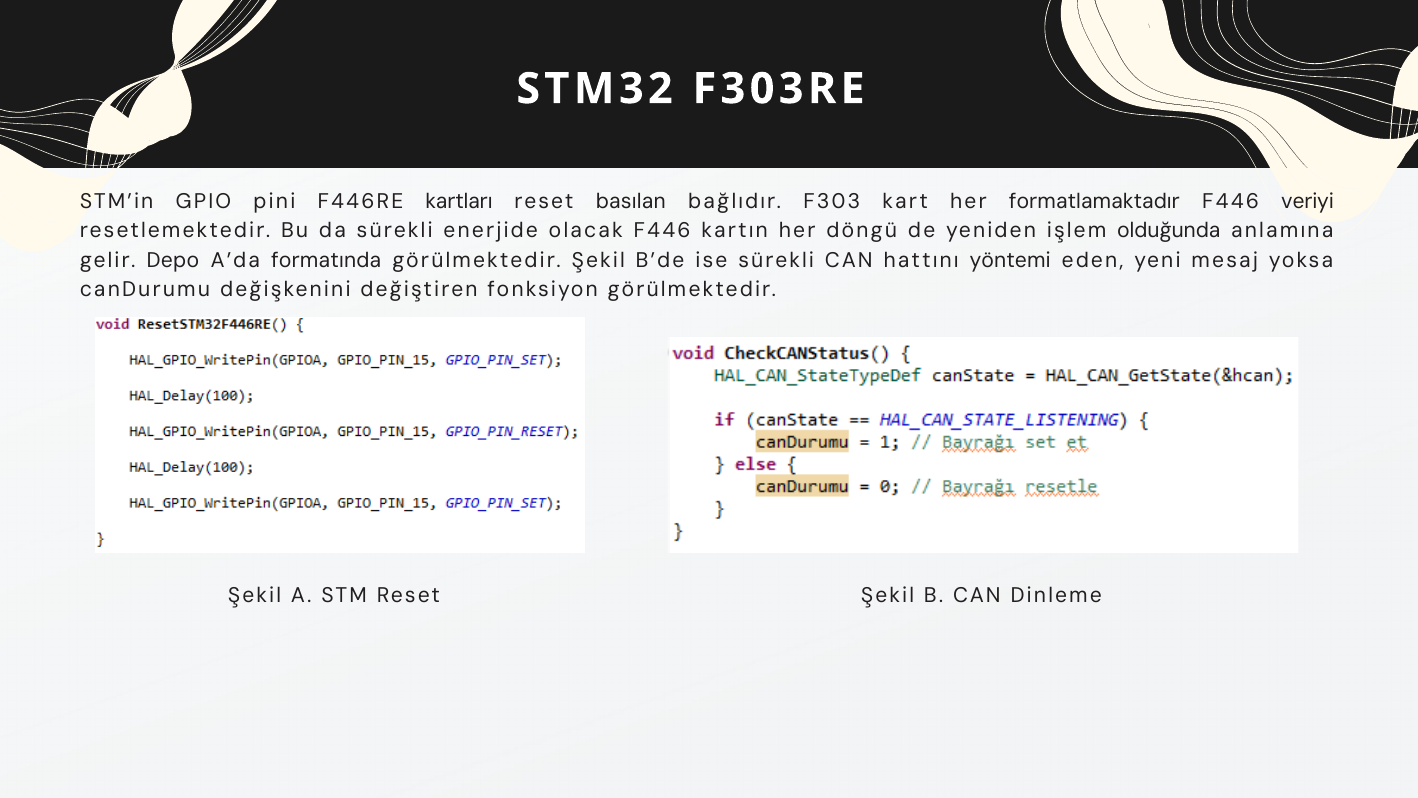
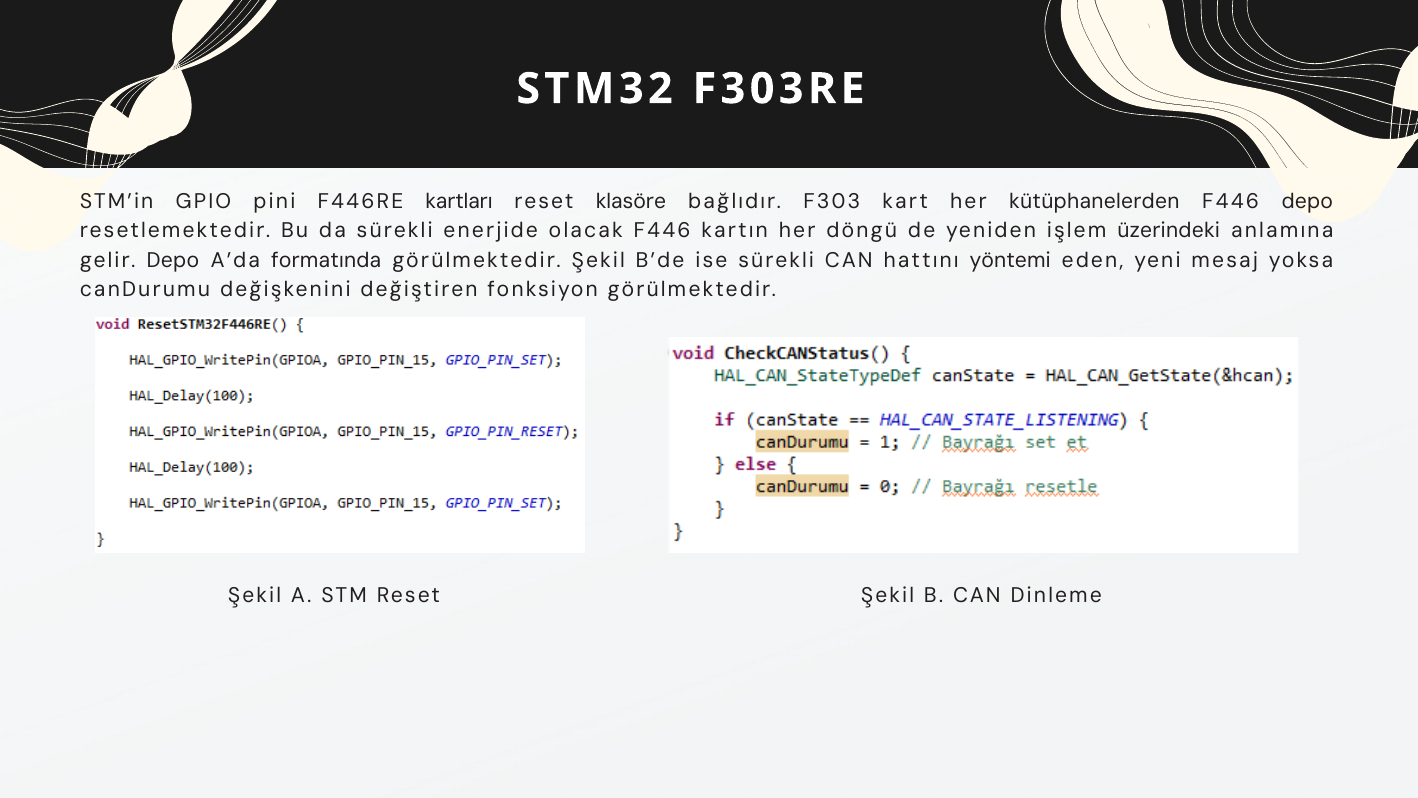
basılan: basılan -> klasöre
formatlamaktadır: formatlamaktadır -> kütüphanelerden
F446 veriyi: veriyi -> depo
olduğunda: olduğunda -> üzerindeki
